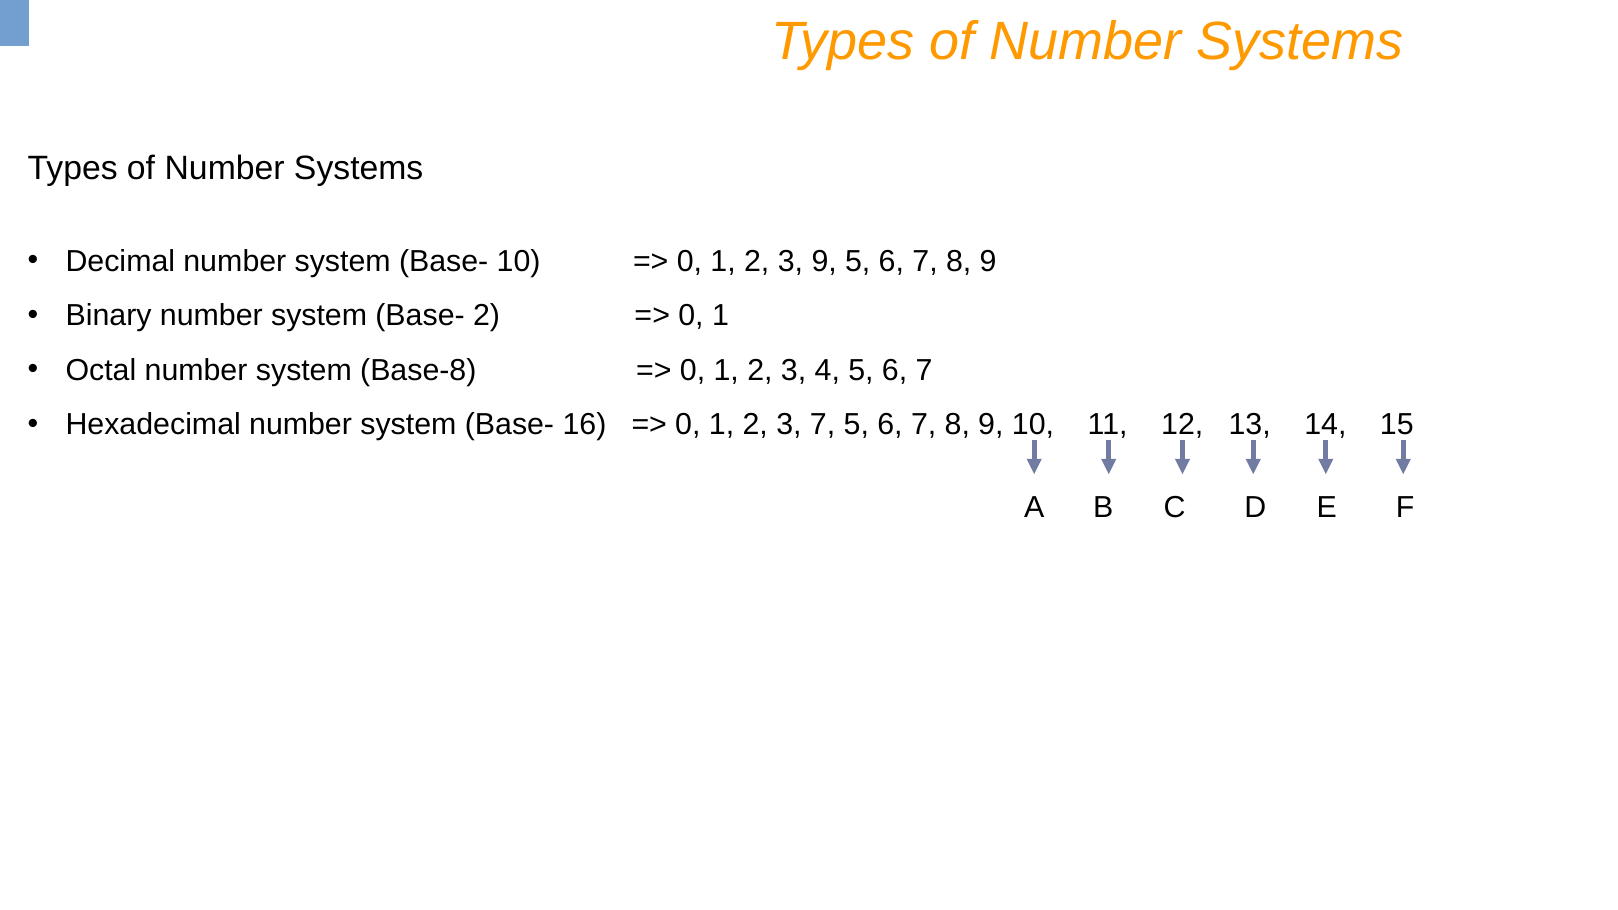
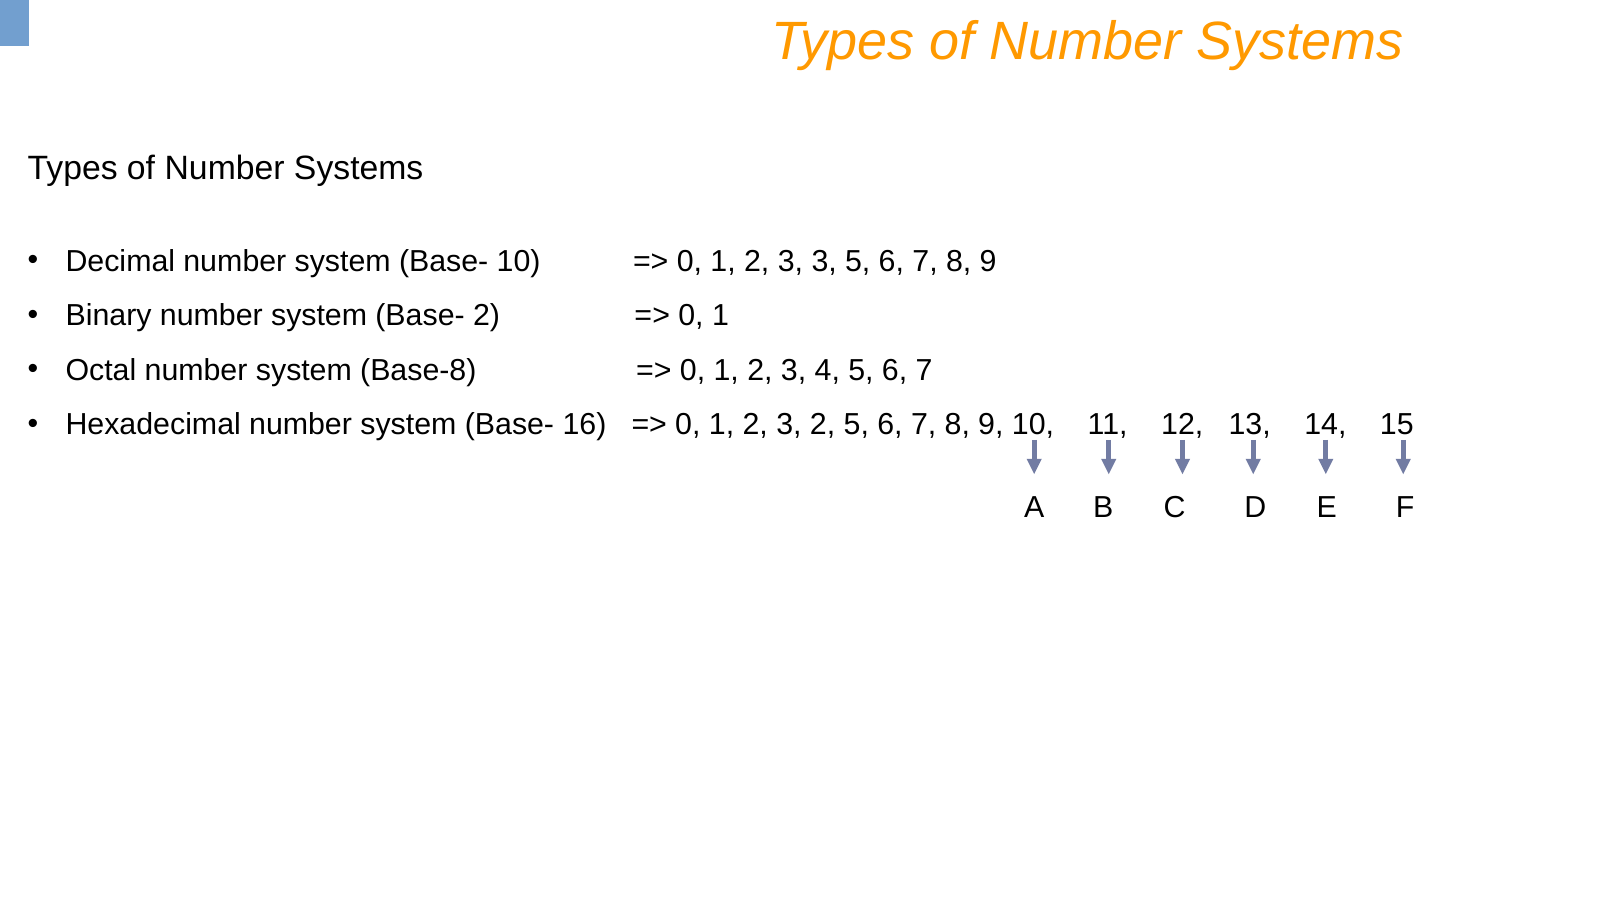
3 9: 9 -> 3
3 7: 7 -> 2
